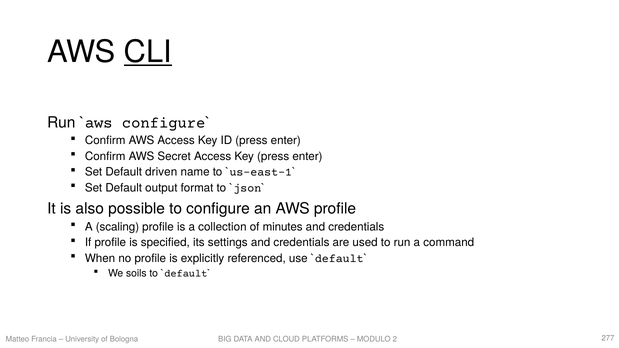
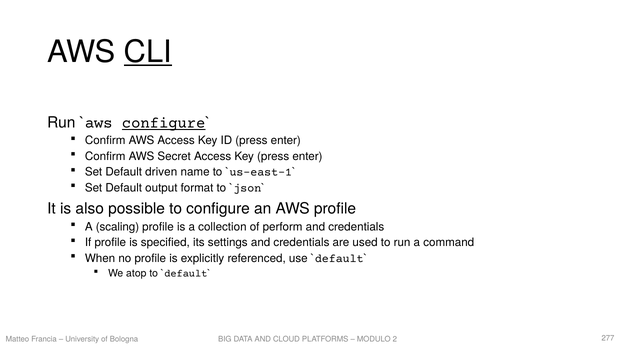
configure at (164, 123) underline: none -> present
minutes: minutes -> perform
soils: soils -> atop
